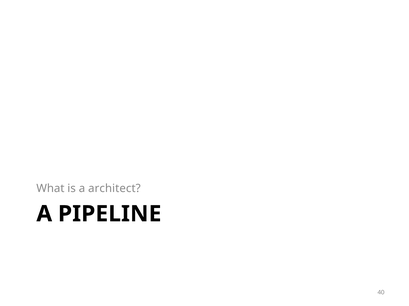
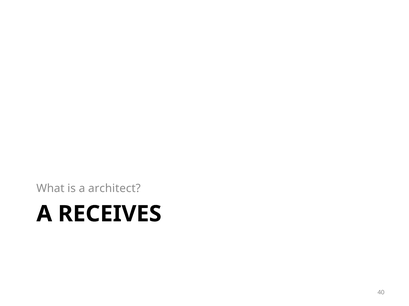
PIPELINE: PIPELINE -> RECEIVES
